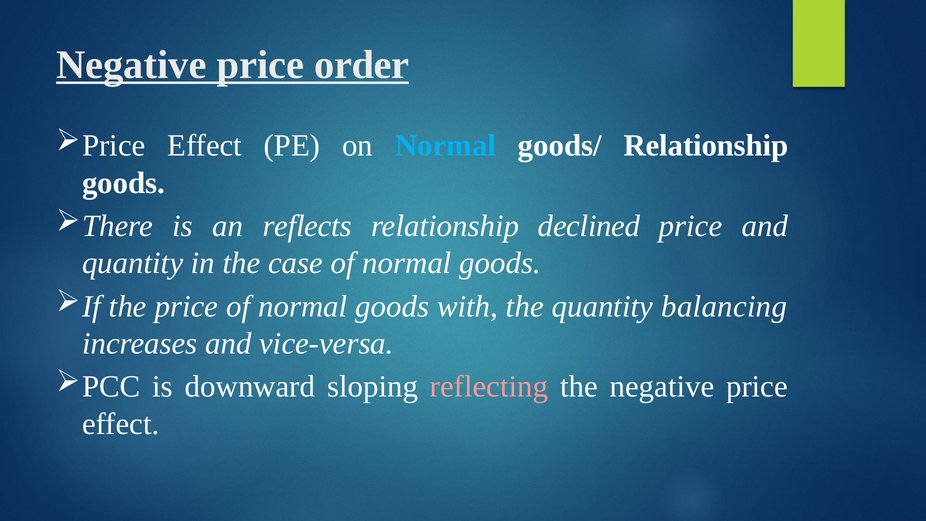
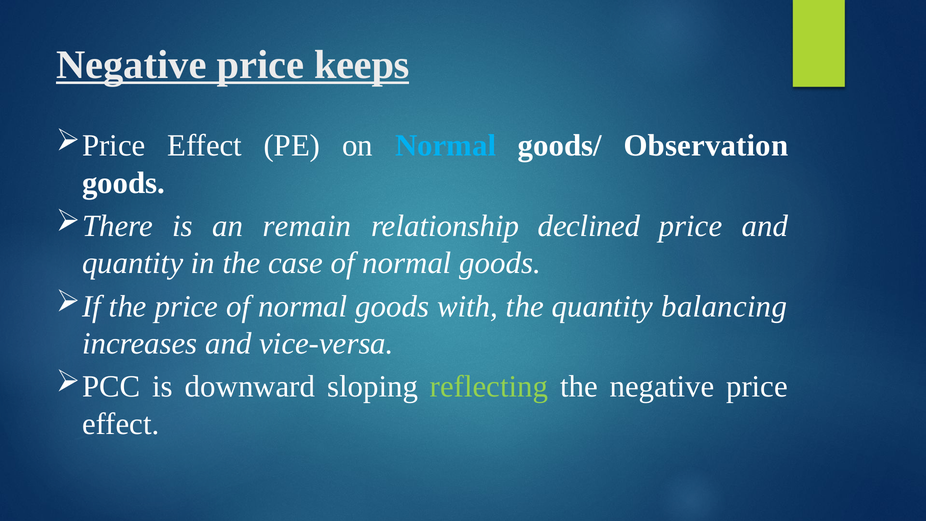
order: order -> keeps
goods/ Relationship: Relationship -> Observation
reflects: reflects -> remain
reflecting colour: pink -> light green
